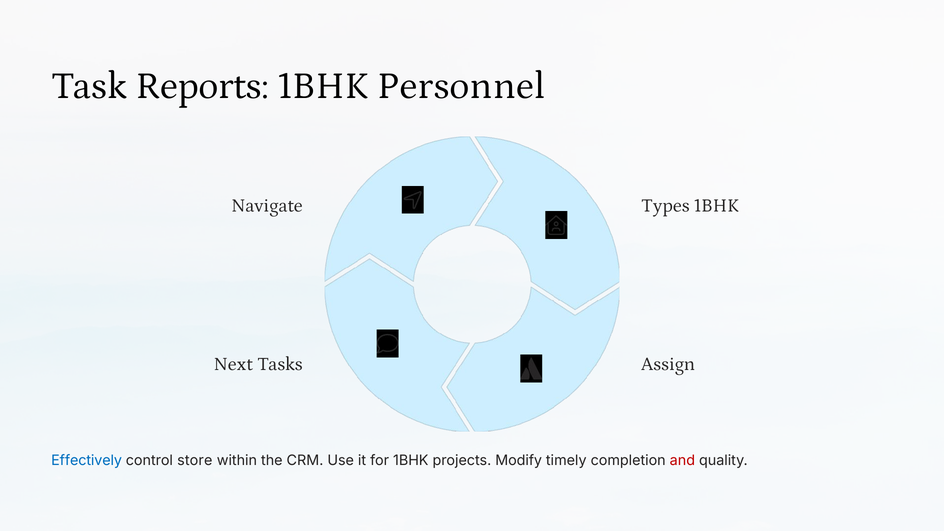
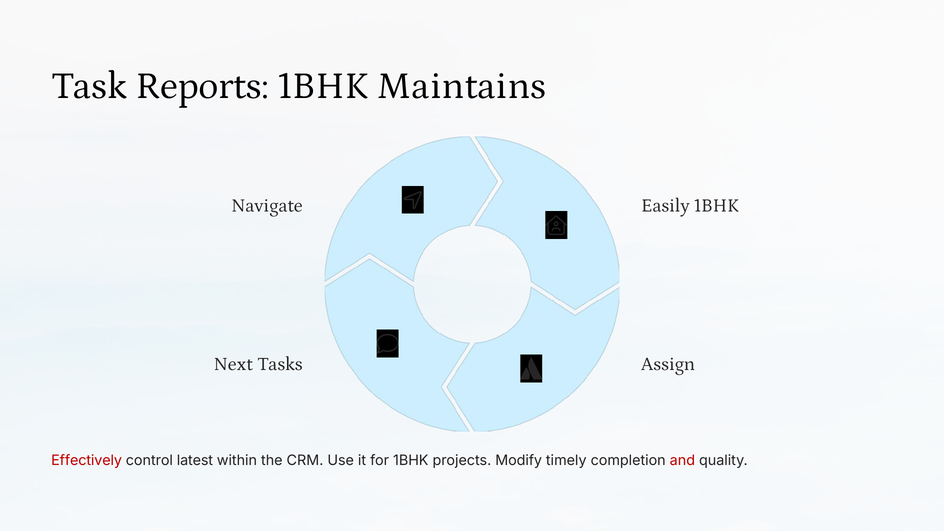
Personnel: Personnel -> Maintains
Types: Types -> Easily
Effectively colour: blue -> red
store: store -> latest
